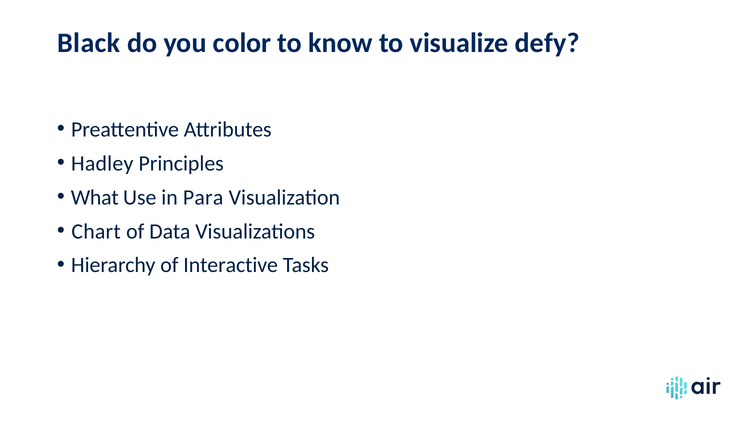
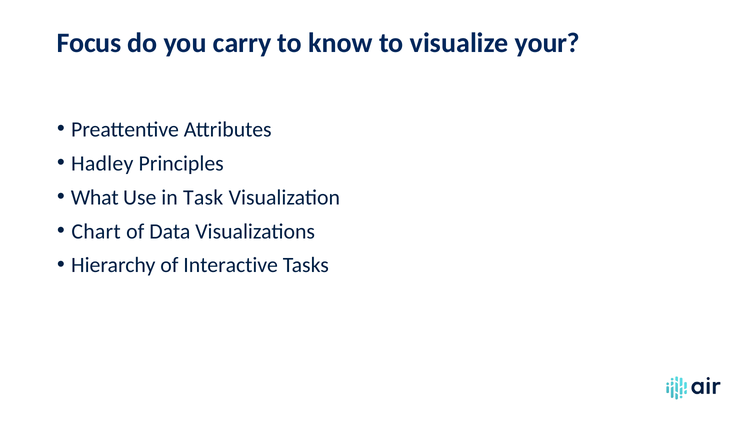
Black: Black -> Focus
color: color -> carry
defy: defy -> your
Para: Para -> Task
